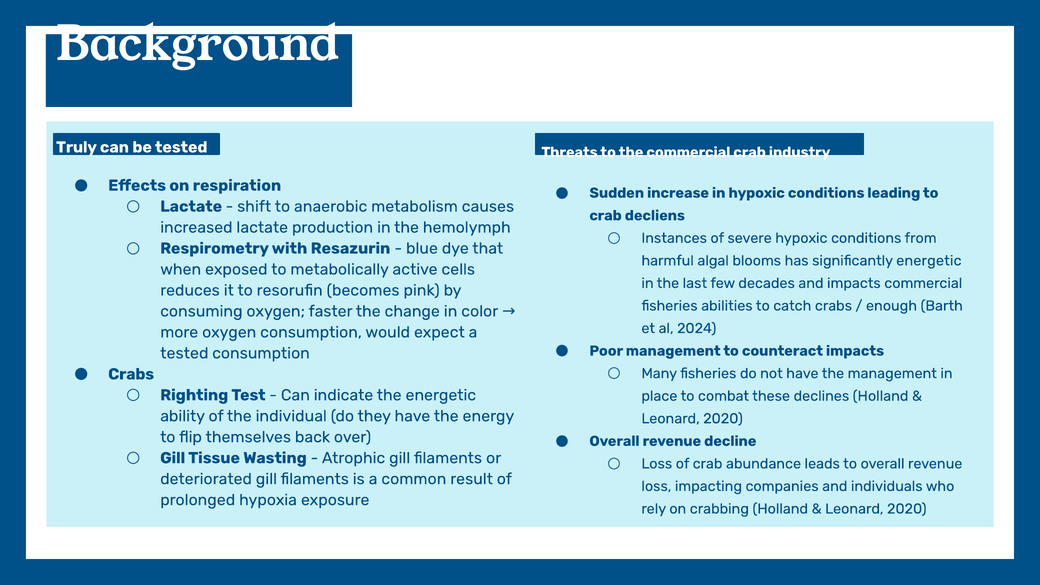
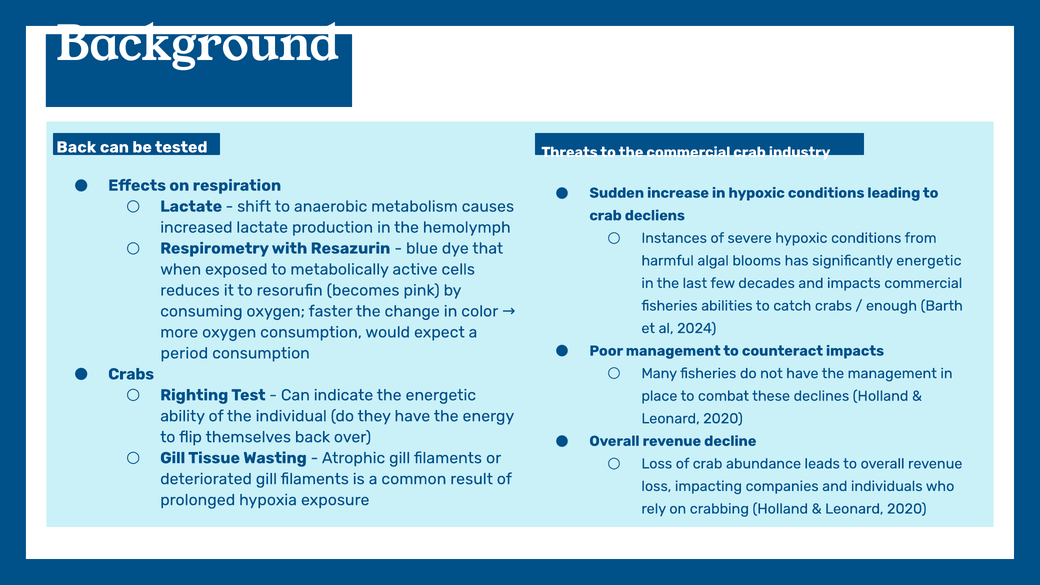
Truly at (76, 147): Truly -> Back
tested at (184, 353): tested -> period
